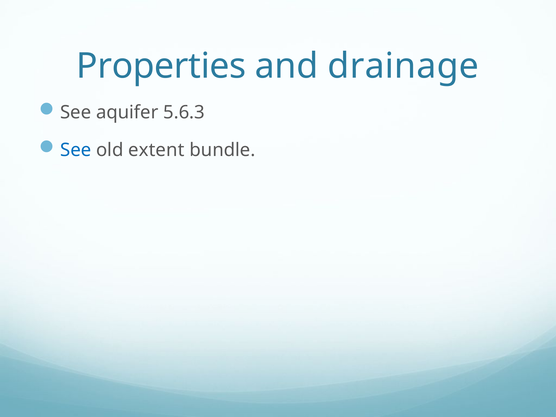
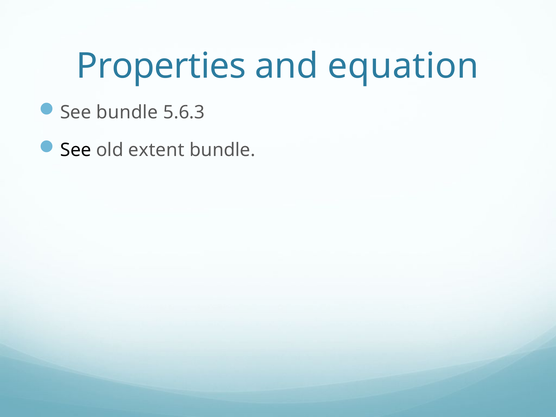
drainage: drainage -> equation
See aquifer: aquifer -> bundle
See at (76, 150) colour: blue -> black
